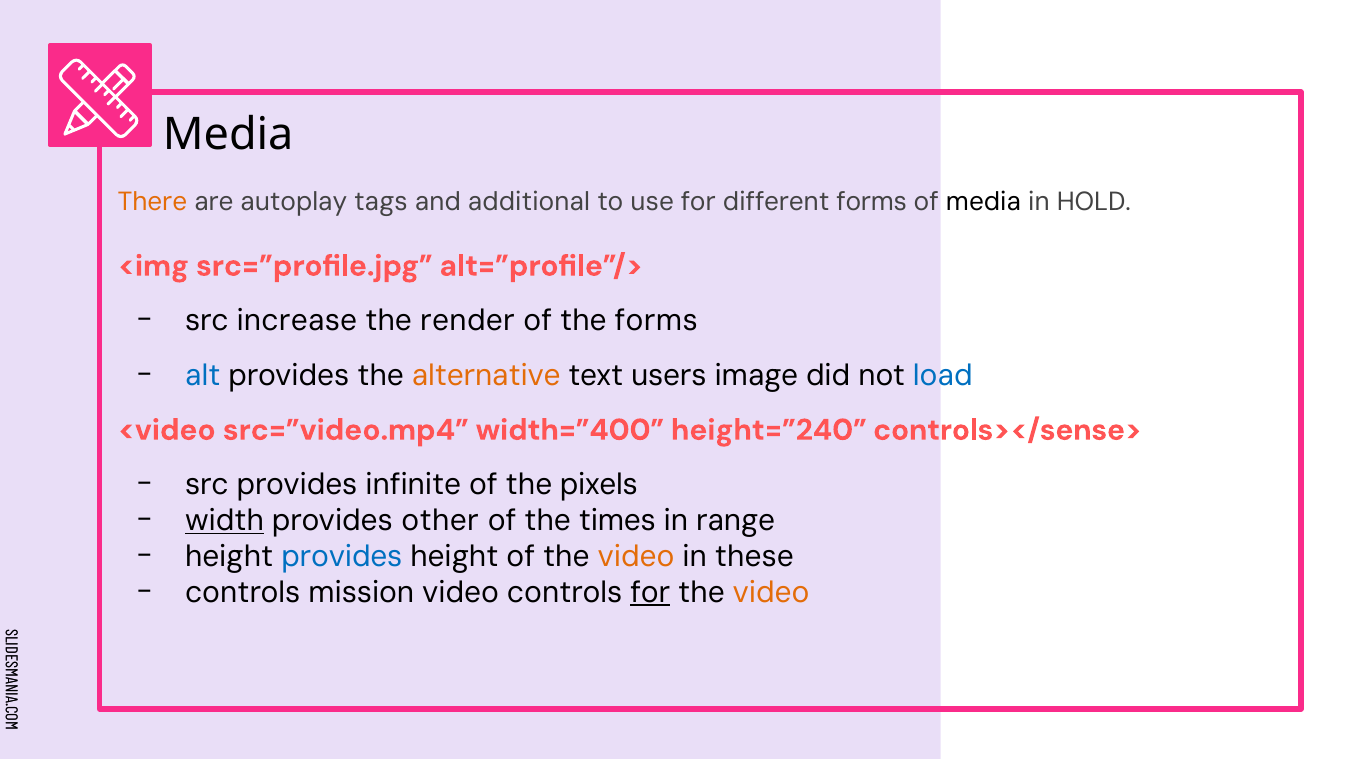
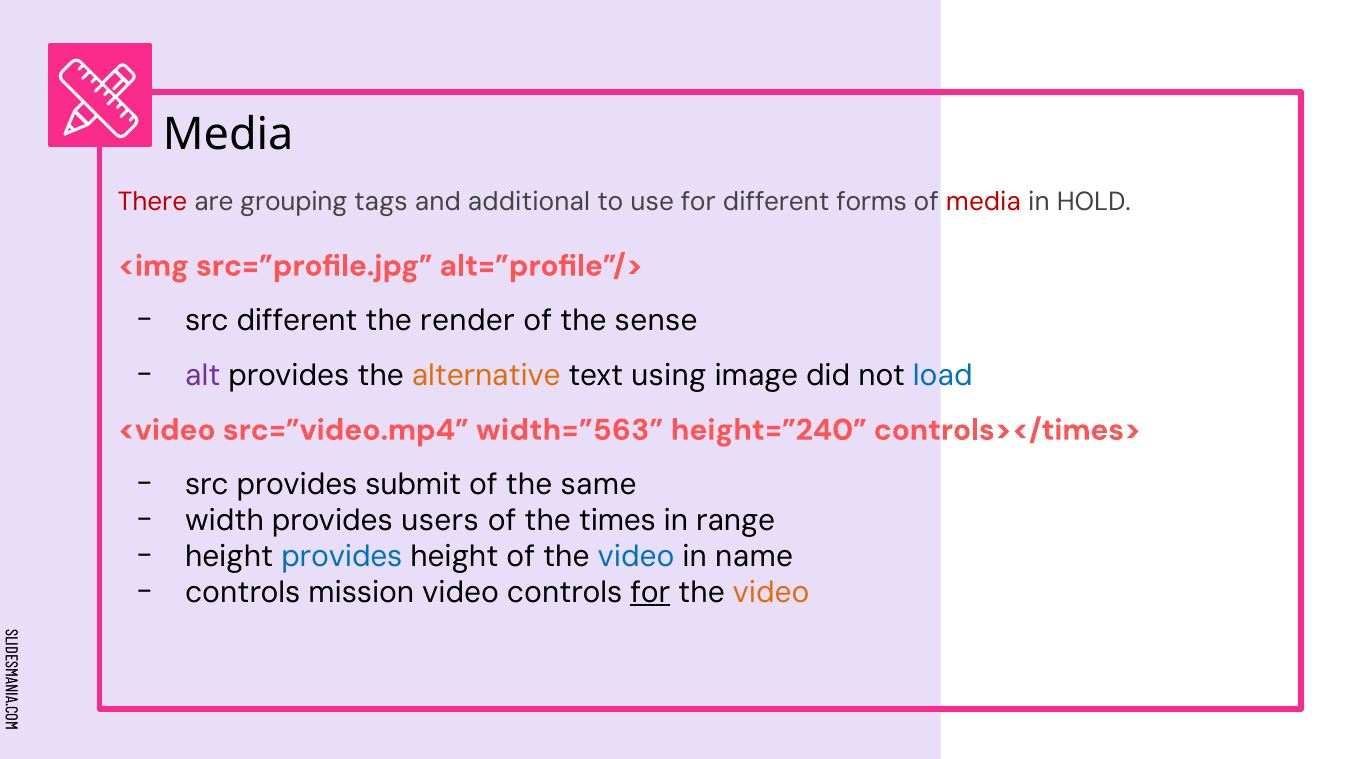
There colour: orange -> red
autoplay: autoplay -> grouping
media at (983, 202) colour: black -> red
src increase: increase -> different
the forms: forms -> sense
alt colour: blue -> purple
users: users -> using
width=”400: width=”400 -> width=”563
controls></sense>: controls></sense> -> controls></times>
infinite: infinite -> submit
pixels: pixels -> same
width underline: present -> none
other: other -> users
video at (636, 557) colour: orange -> blue
these: these -> name
